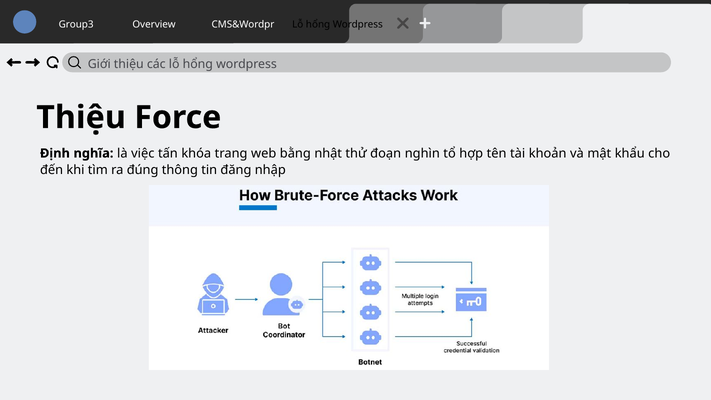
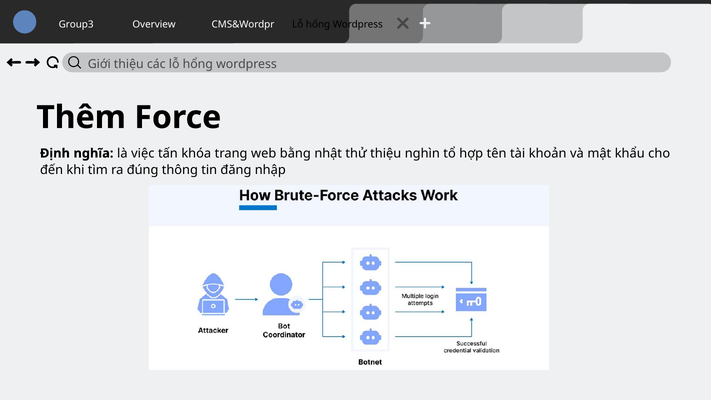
Thiệu at (81, 117): Thiệu -> Thêm
thử đoạn: đoạn -> thiệu
